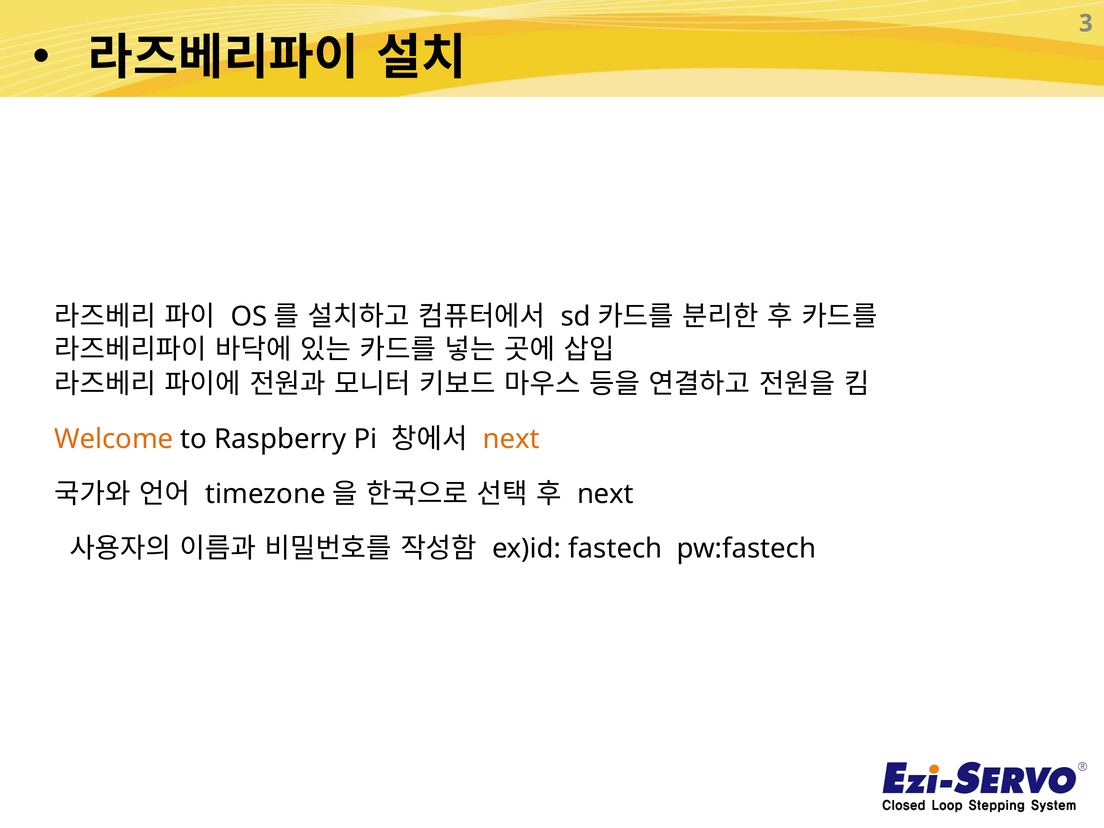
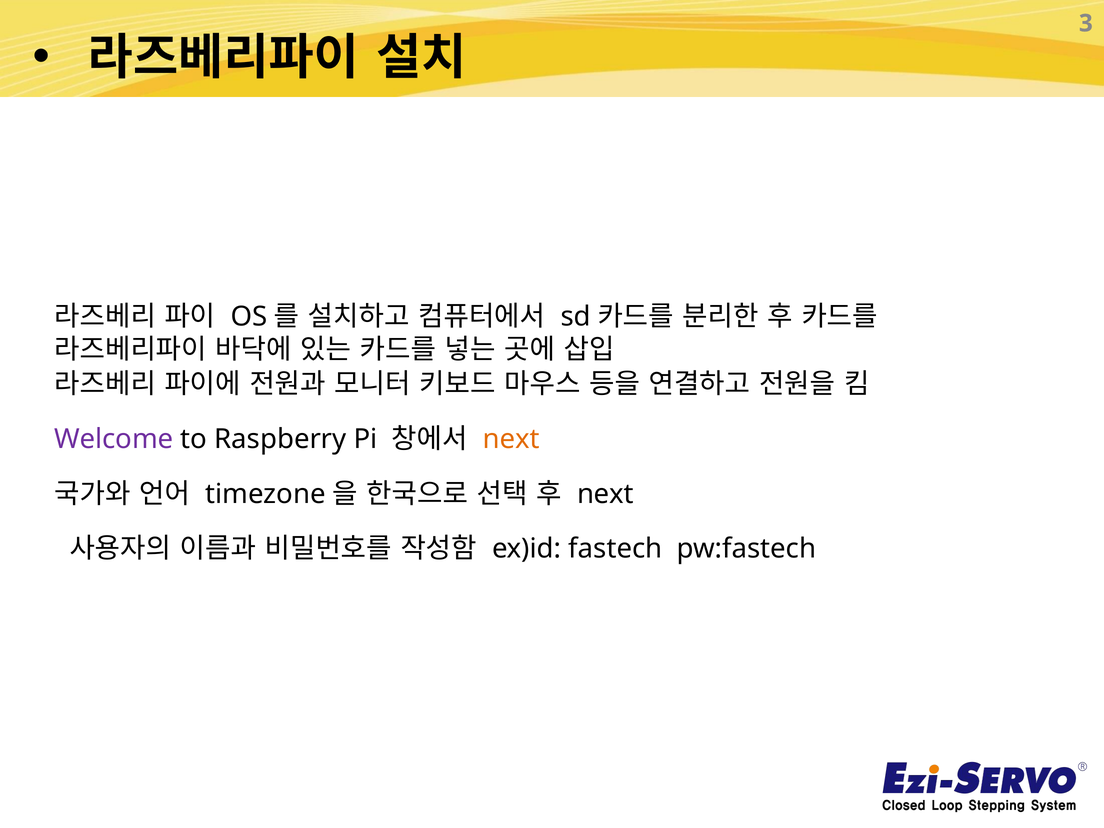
Welcome colour: orange -> purple
